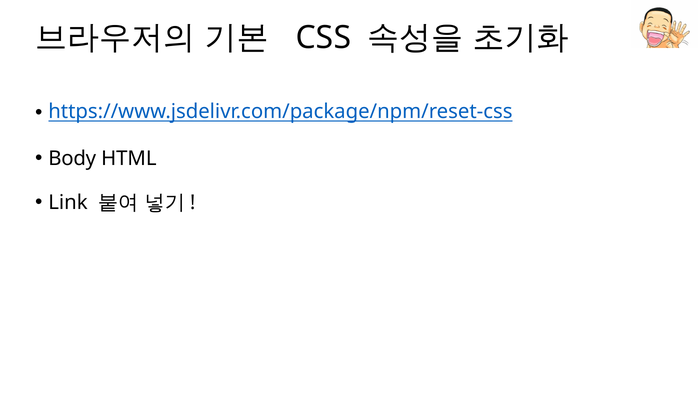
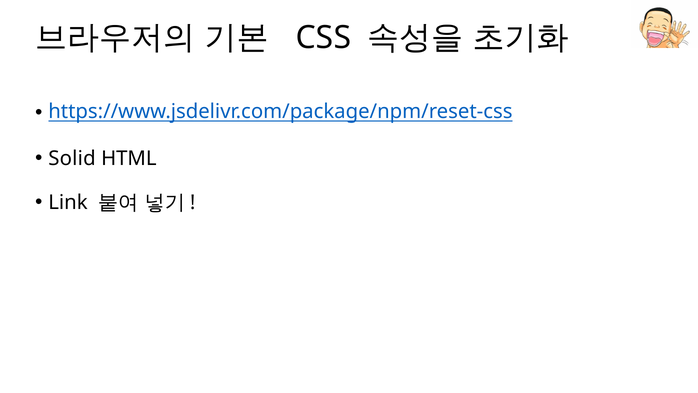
Body: Body -> Solid
